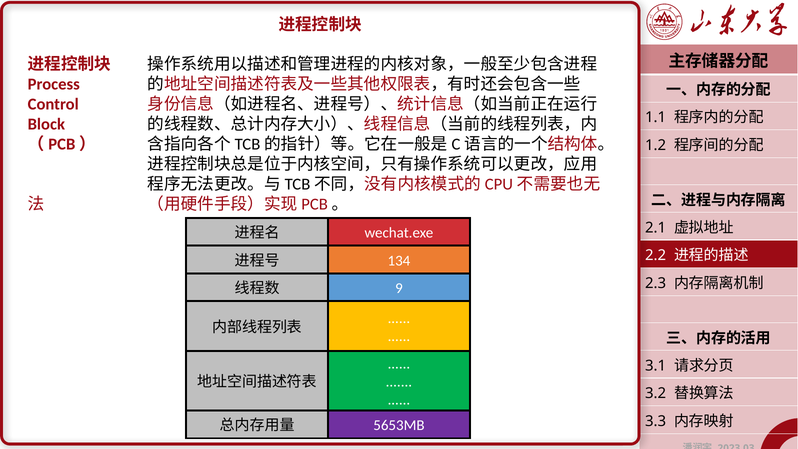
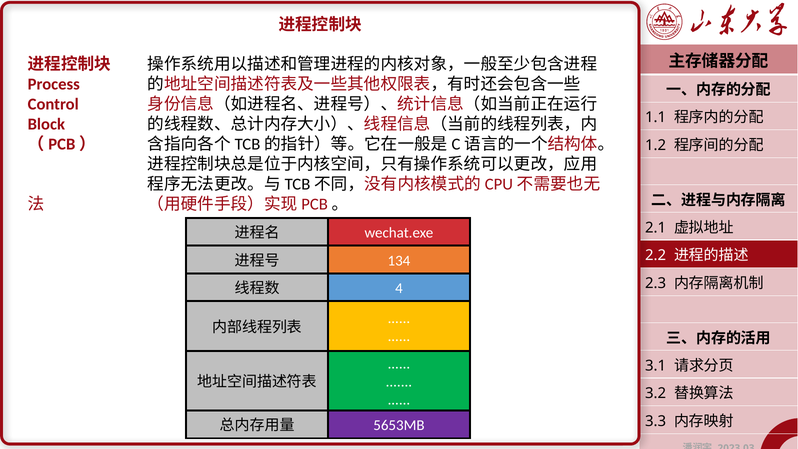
9: 9 -> 4
